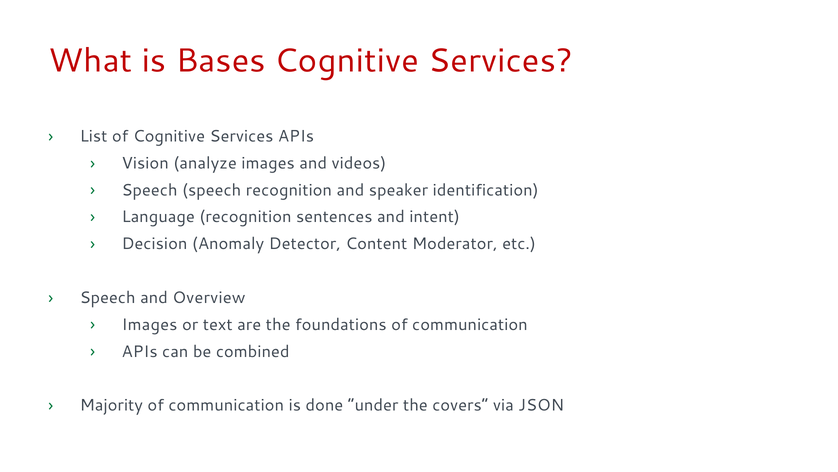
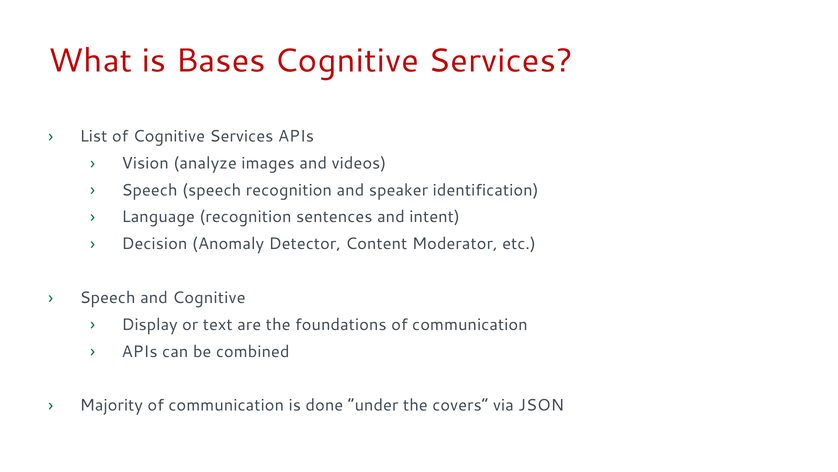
and Overview: Overview -> Cognitive
Images at (149, 324): Images -> Display
